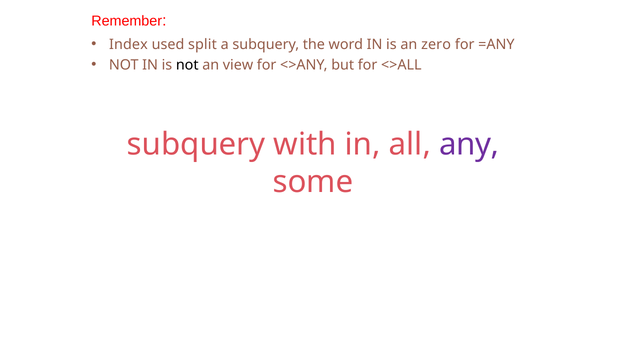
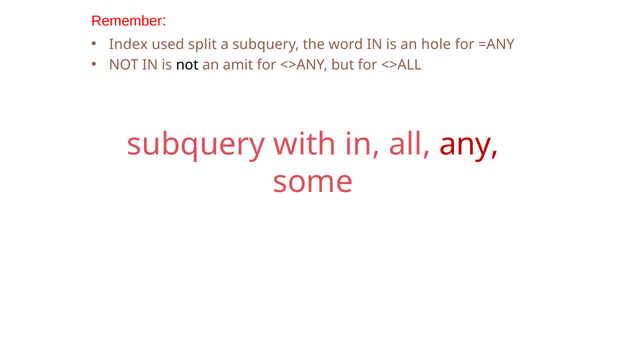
zero: zero -> hole
view: view -> amit
any colour: purple -> red
